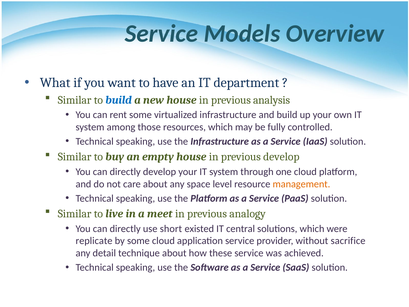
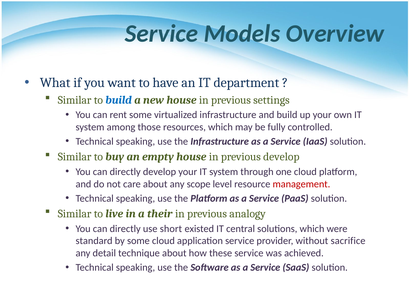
analysis: analysis -> settings
space: space -> scope
management colour: orange -> red
meet: meet -> their
replicate: replicate -> standard
